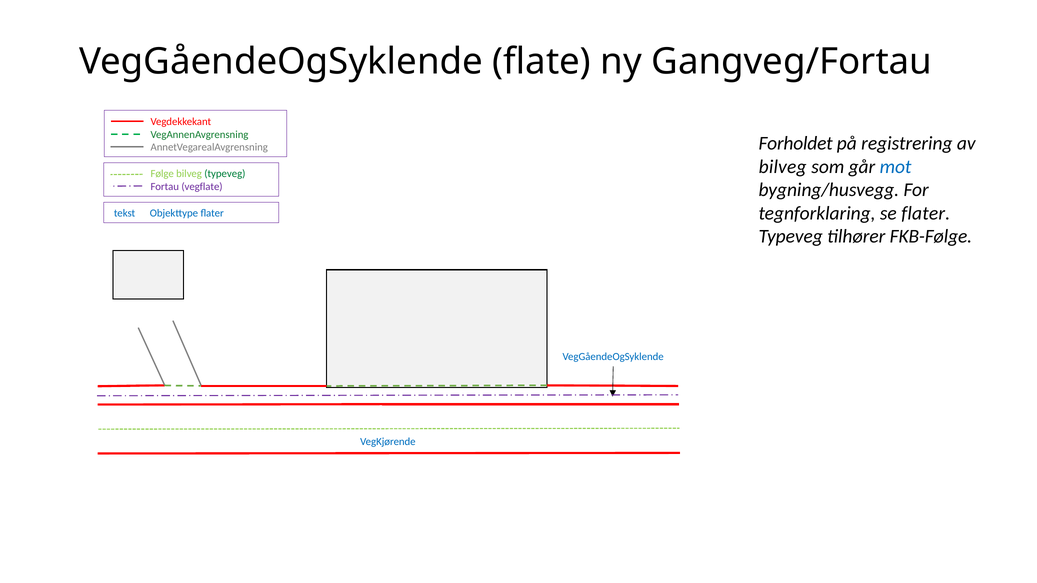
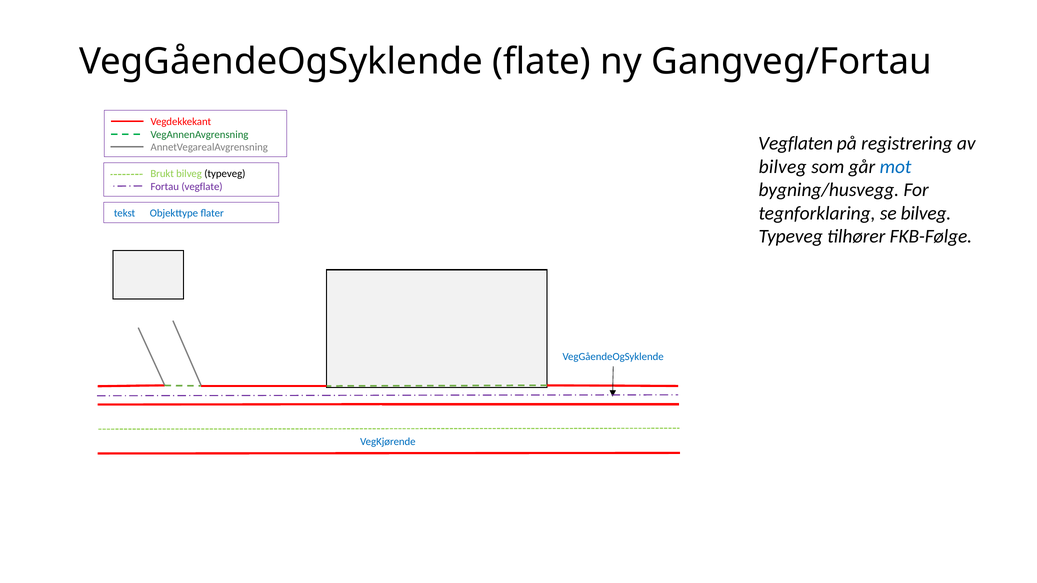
Forholdet: Forholdet -> Vegflaten
Følge: Følge -> Brukt
typeveg at (225, 174) colour: green -> black
se flater: flater -> bilveg
